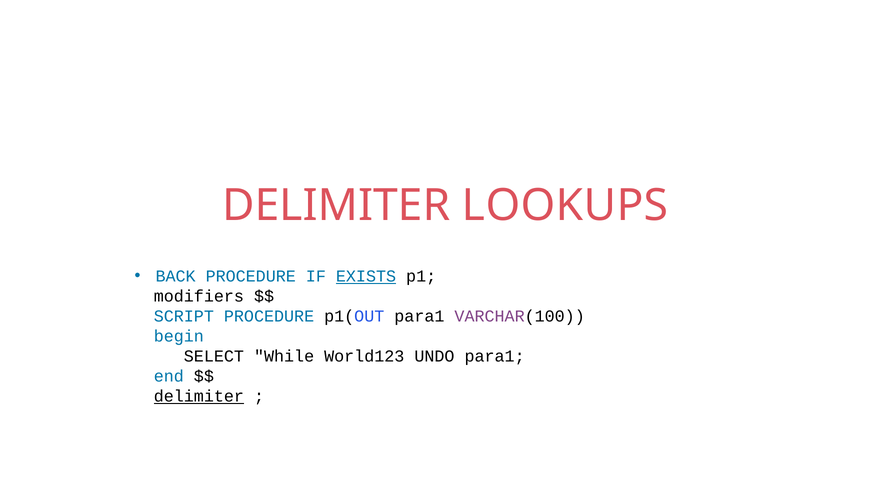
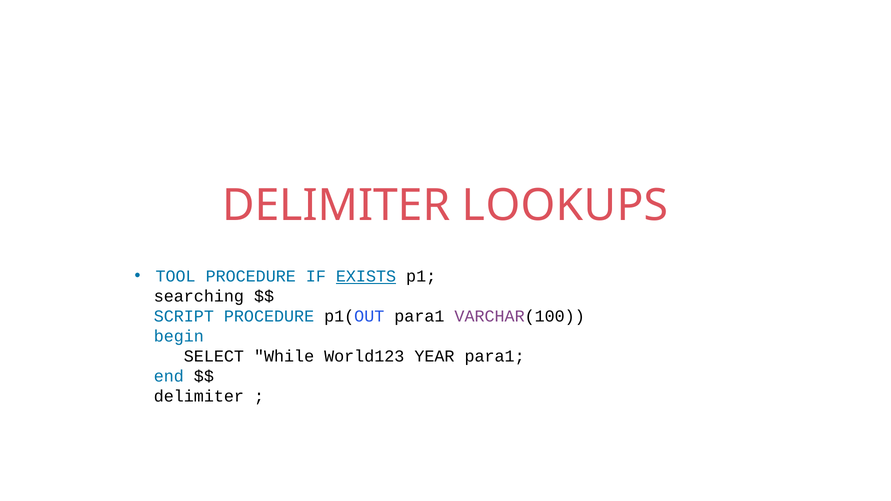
BACK: BACK -> TOOL
modifiers: modifiers -> searching
UNDO: UNDO -> YEAR
delimiter at (199, 396) underline: present -> none
